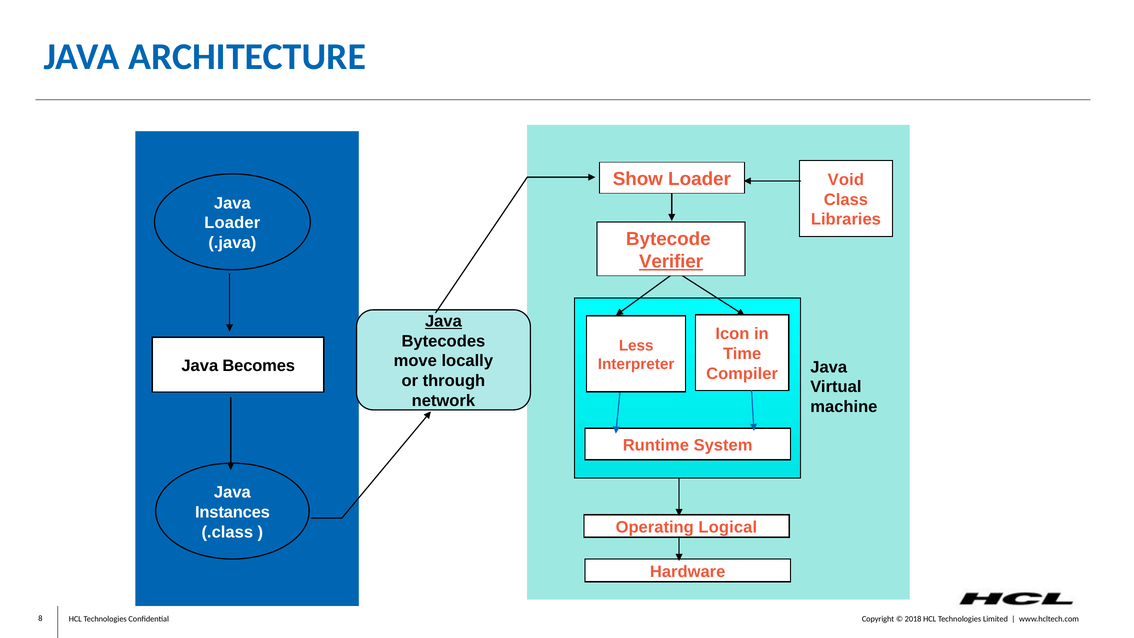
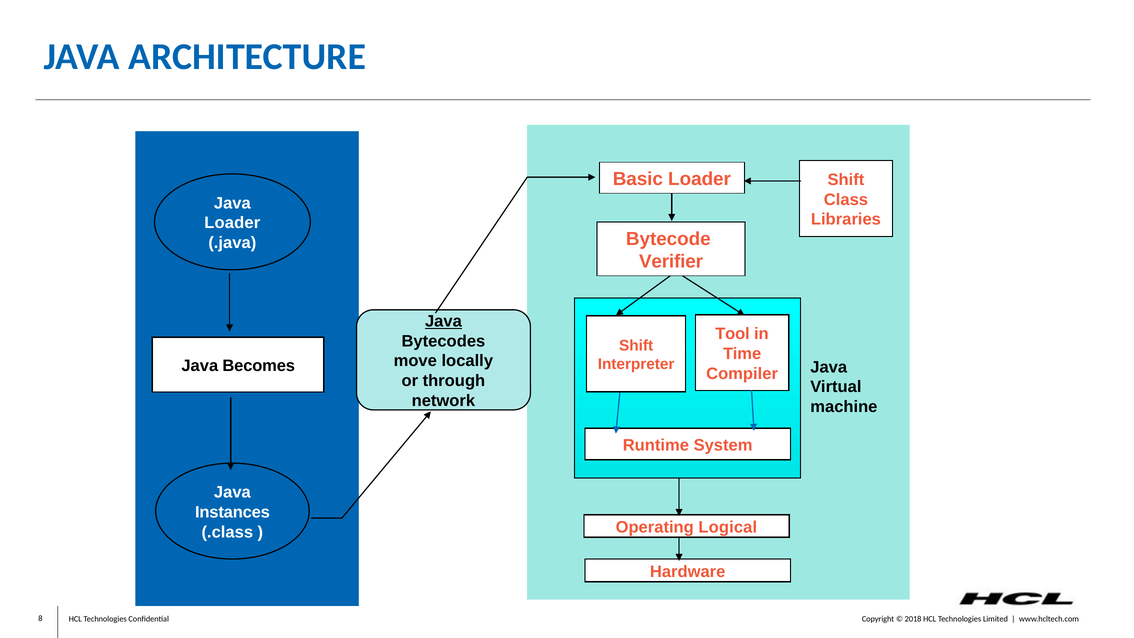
Show: Show -> Basic
Void at (846, 180): Void -> Shift
Verifier underline: present -> none
Icon: Icon -> Tool
Less at (636, 346): Less -> Shift
